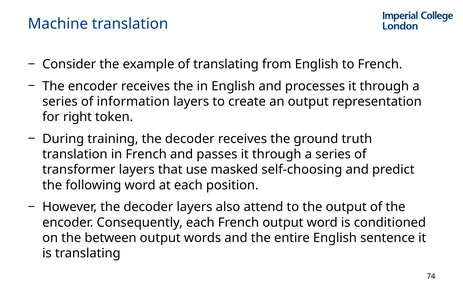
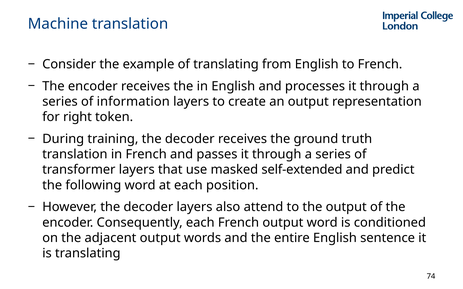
self-choosing: self-choosing -> self-extended
between: between -> adjacent
